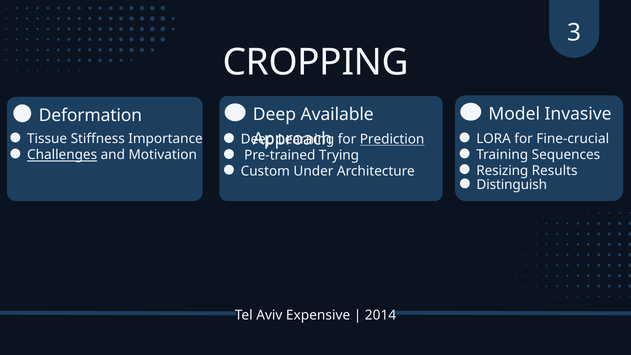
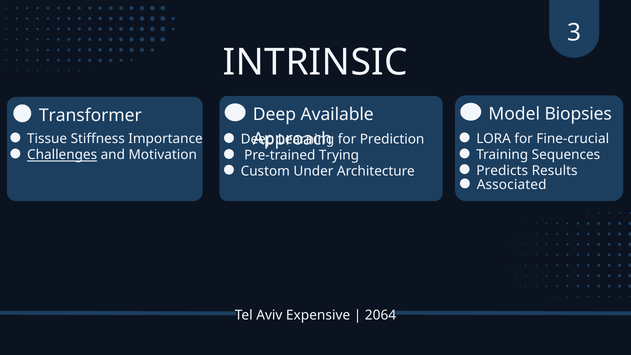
CROPPING: CROPPING -> INTRINSIC
Invasive: Invasive -> Biopsies
Deformation: Deformation -> Transformer
Prediction underline: present -> none
Resizing: Resizing -> Predicts
Distinguish: Distinguish -> Associated
2014: 2014 -> 2064
